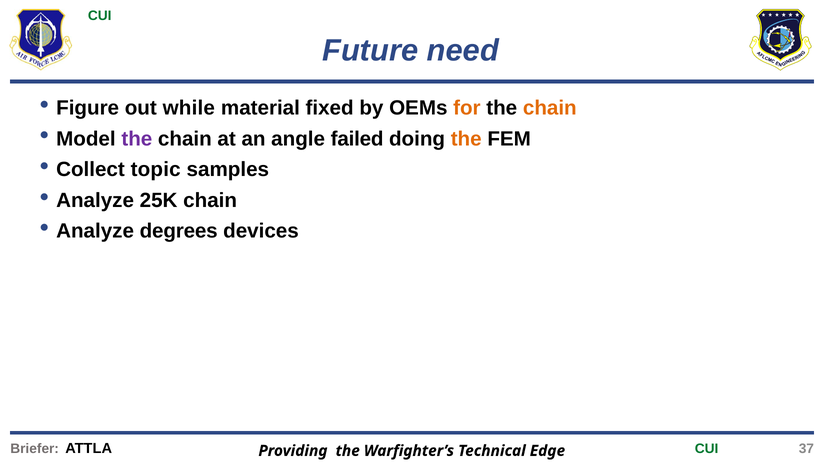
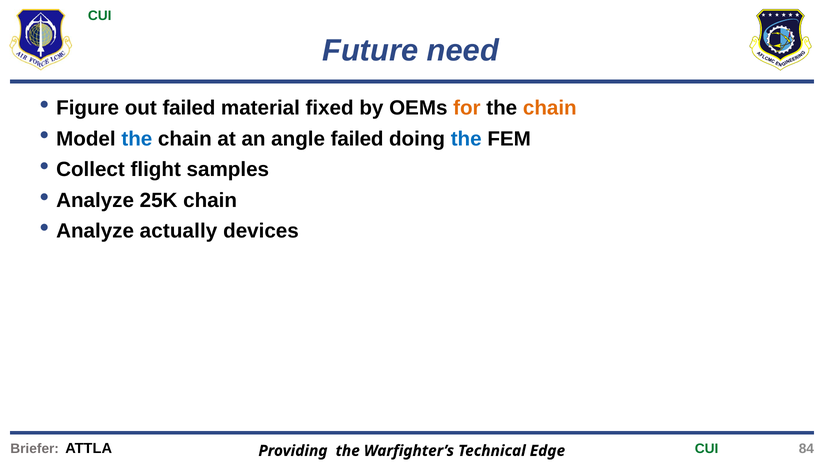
out while: while -> failed
the at (137, 139) colour: purple -> blue
the at (466, 139) colour: orange -> blue
topic: topic -> flight
degrees: degrees -> actually
37: 37 -> 84
